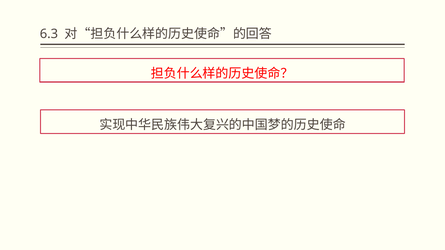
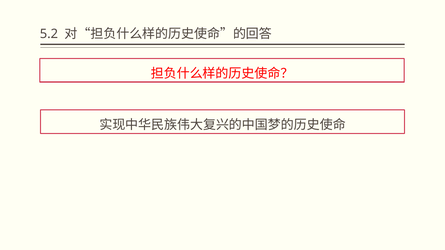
6.3: 6.3 -> 5.2
